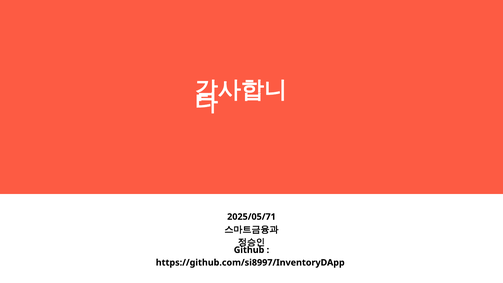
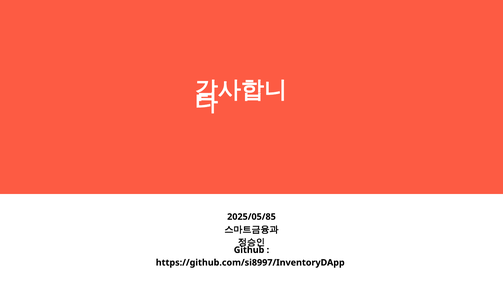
2025/05/71: 2025/05/71 -> 2025/05/85
